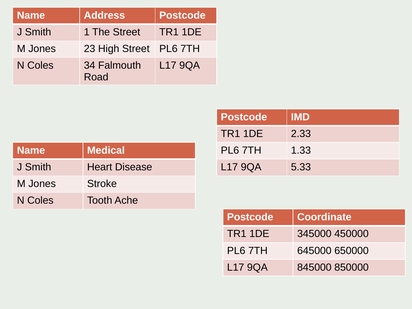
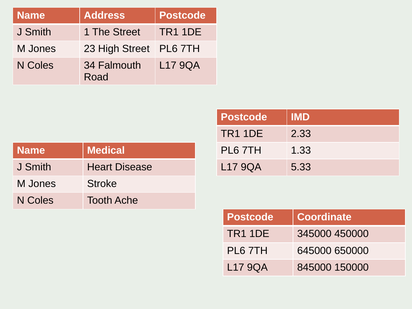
850000: 850000 -> 150000
